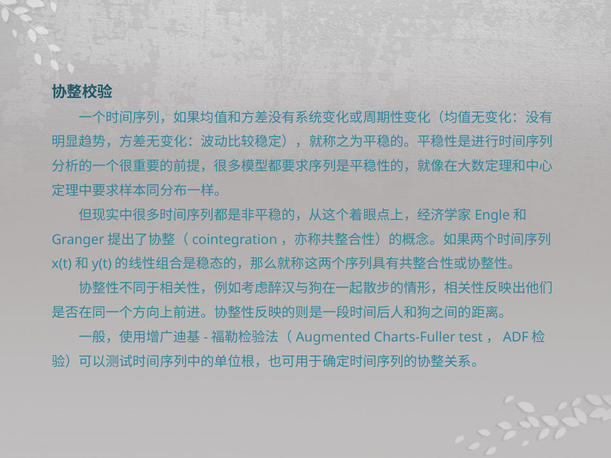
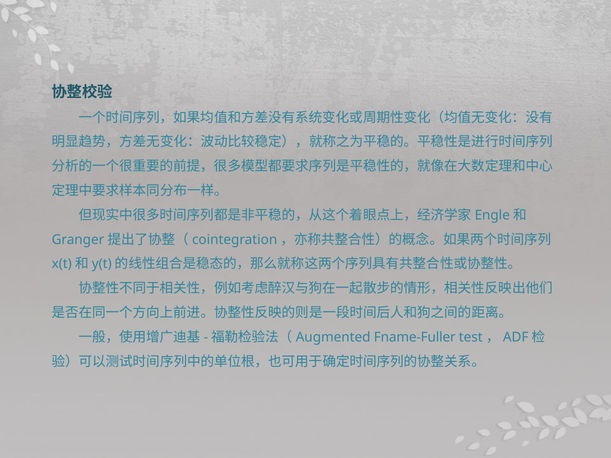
Charts-Fuller: Charts-Fuller -> Fname-Fuller
